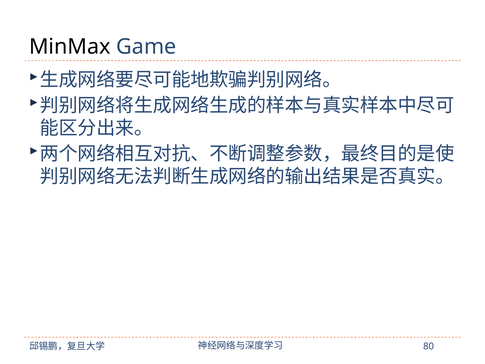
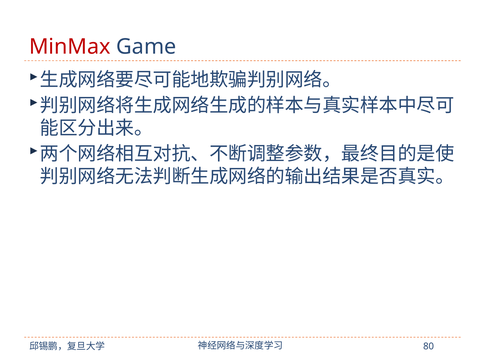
MinMax colour: black -> red
